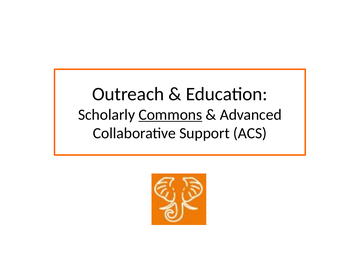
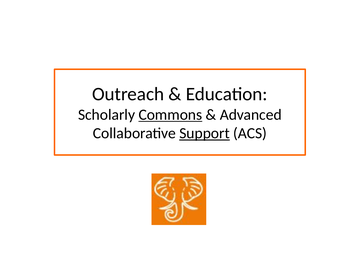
Support underline: none -> present
